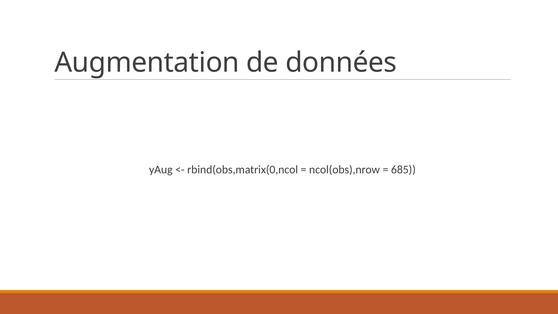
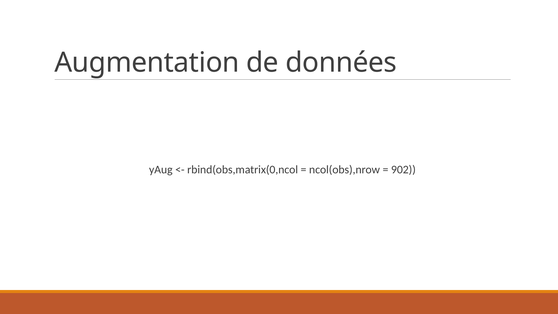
685: 685 -> 902
